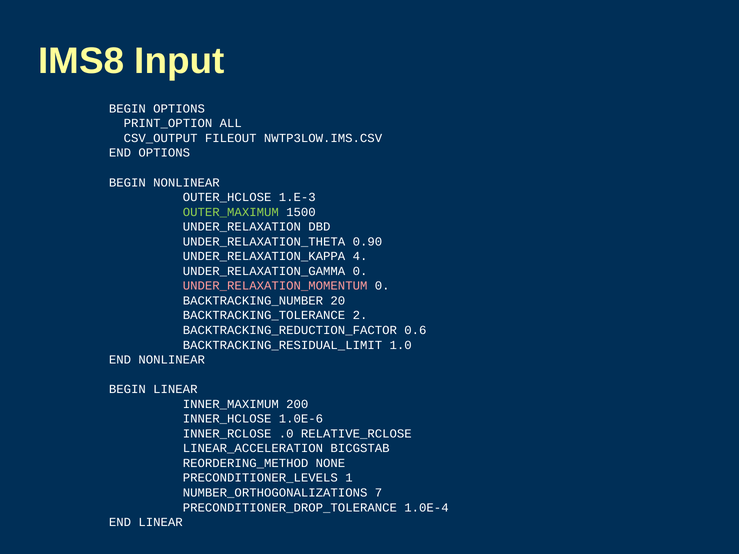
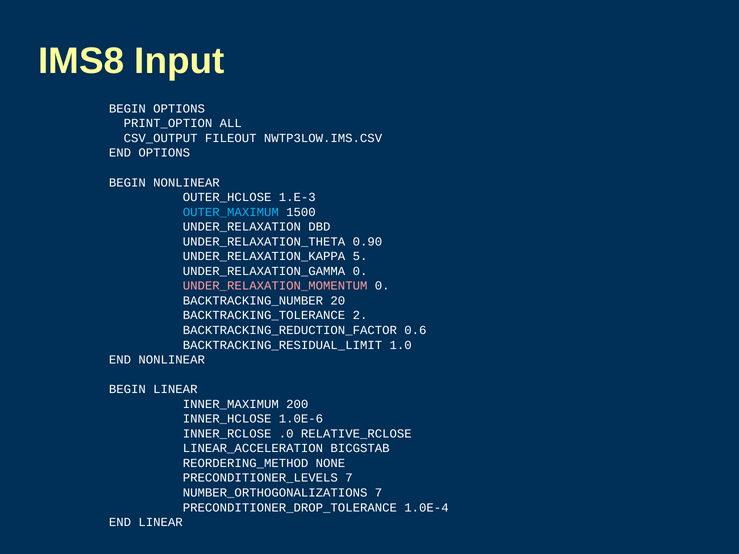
OUTER_MAXIMUM colour: light green -> light blue
4: 4 -> 5
PRECONDITIONER_LEVELS 1: 1 -> 7
